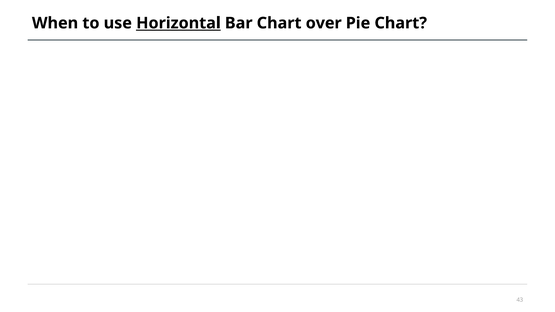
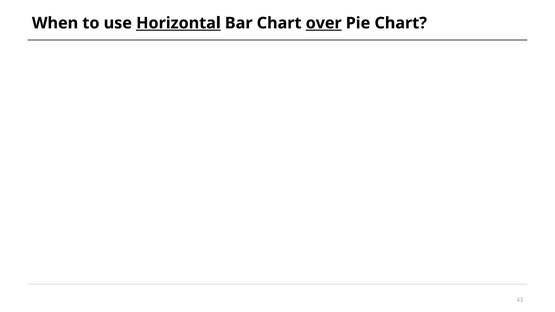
over underline: none -> present
